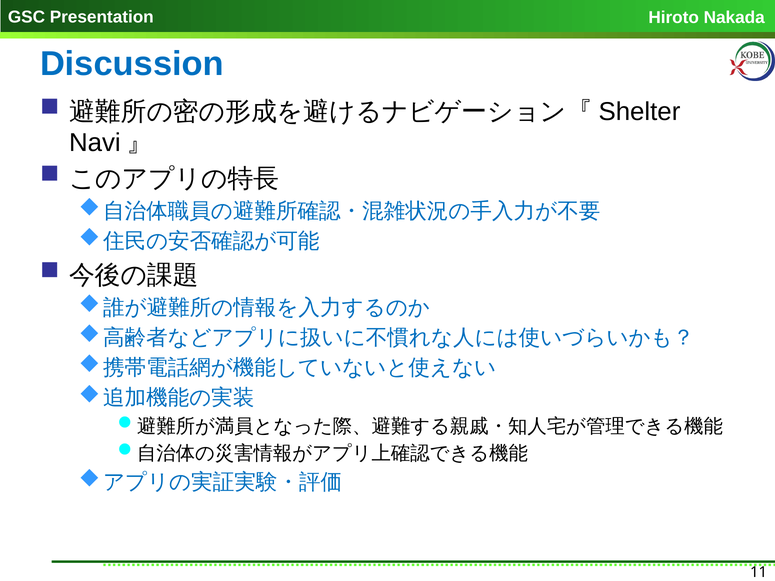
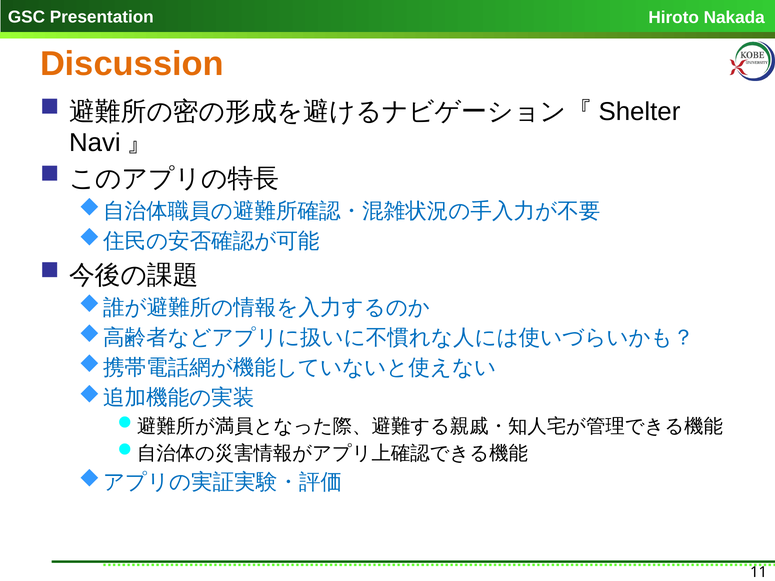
Discussion colour: blue -> orange
